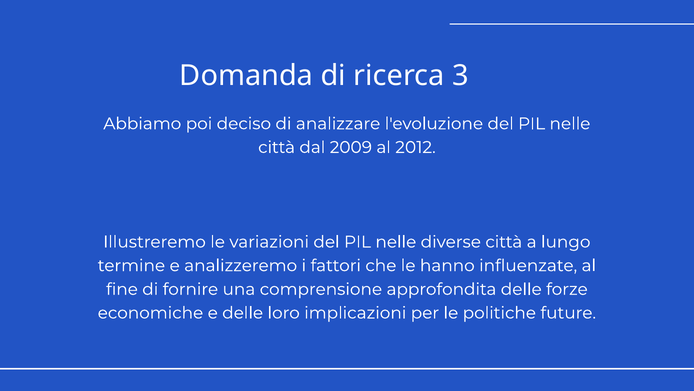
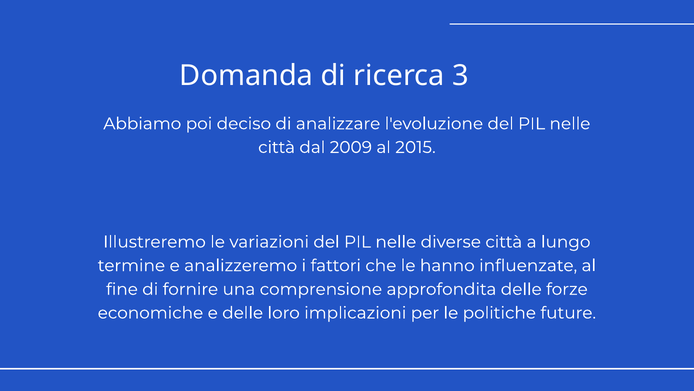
2012: 2012 -> 2015
